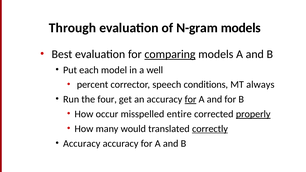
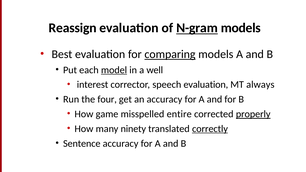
Through: Through -> Reassign
N-gram underline: none -> present
model underline: none -> present
percent: percent -> interest
speech conditions: conditions -> evaluation
for at (191, 99) underline: present -> none
occur: occur -> game
would: would -> ninety
Accuracy at (82, 144): Accuracy -> Sentence
